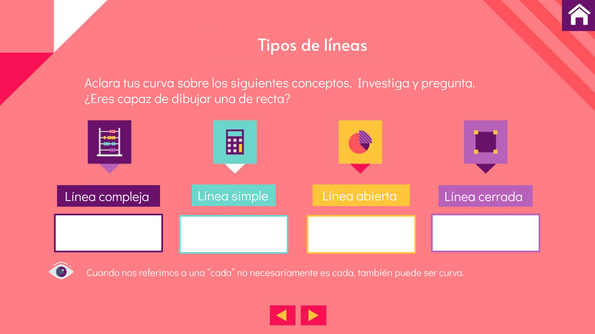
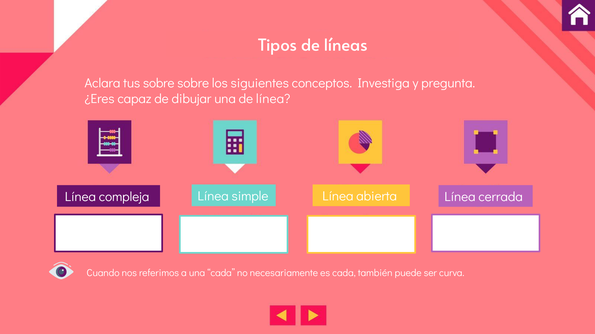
tus curva: curva -> sobre
de recta: recta -> línea
